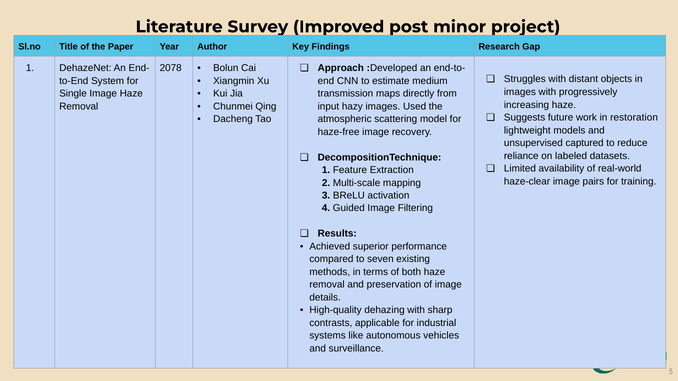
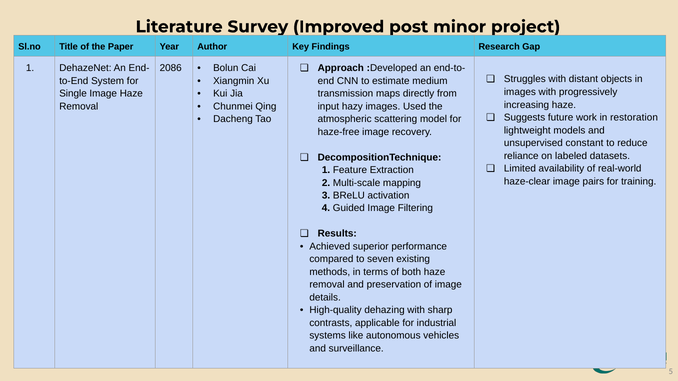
2078: 2078 -> 2086
captured: captured -> constant
